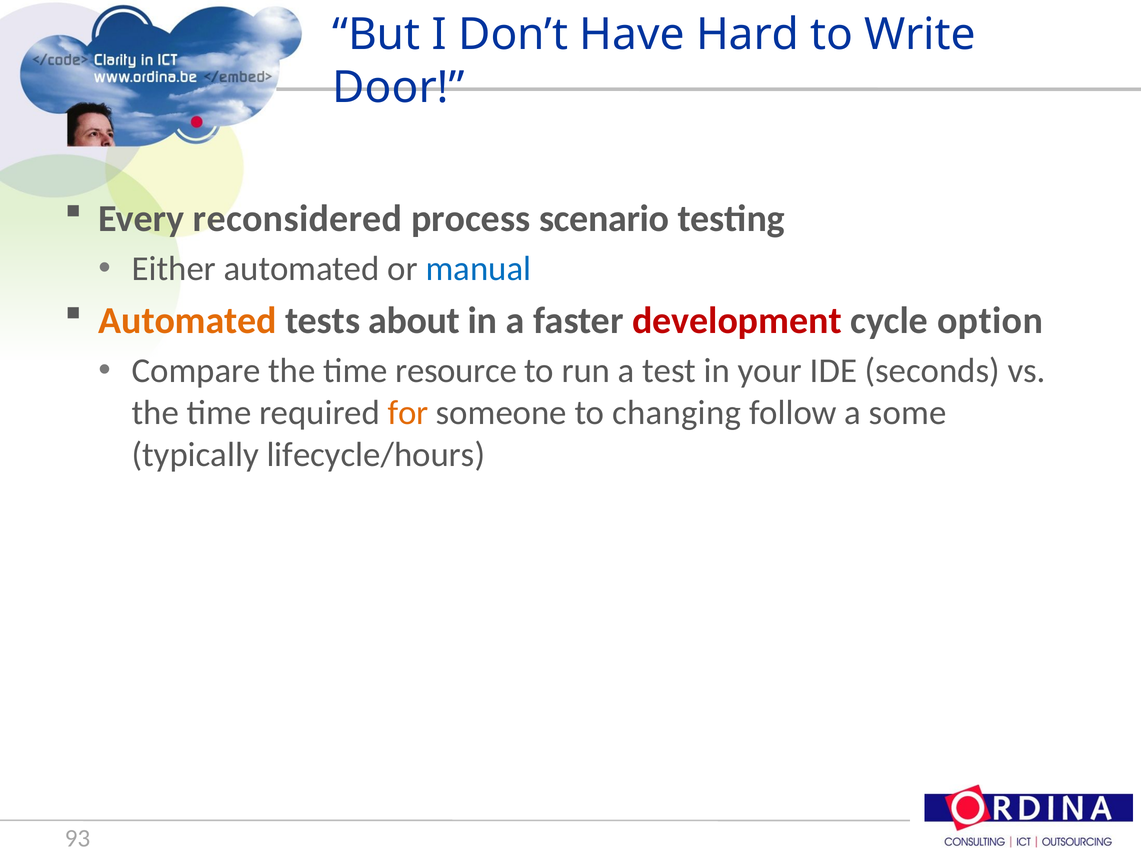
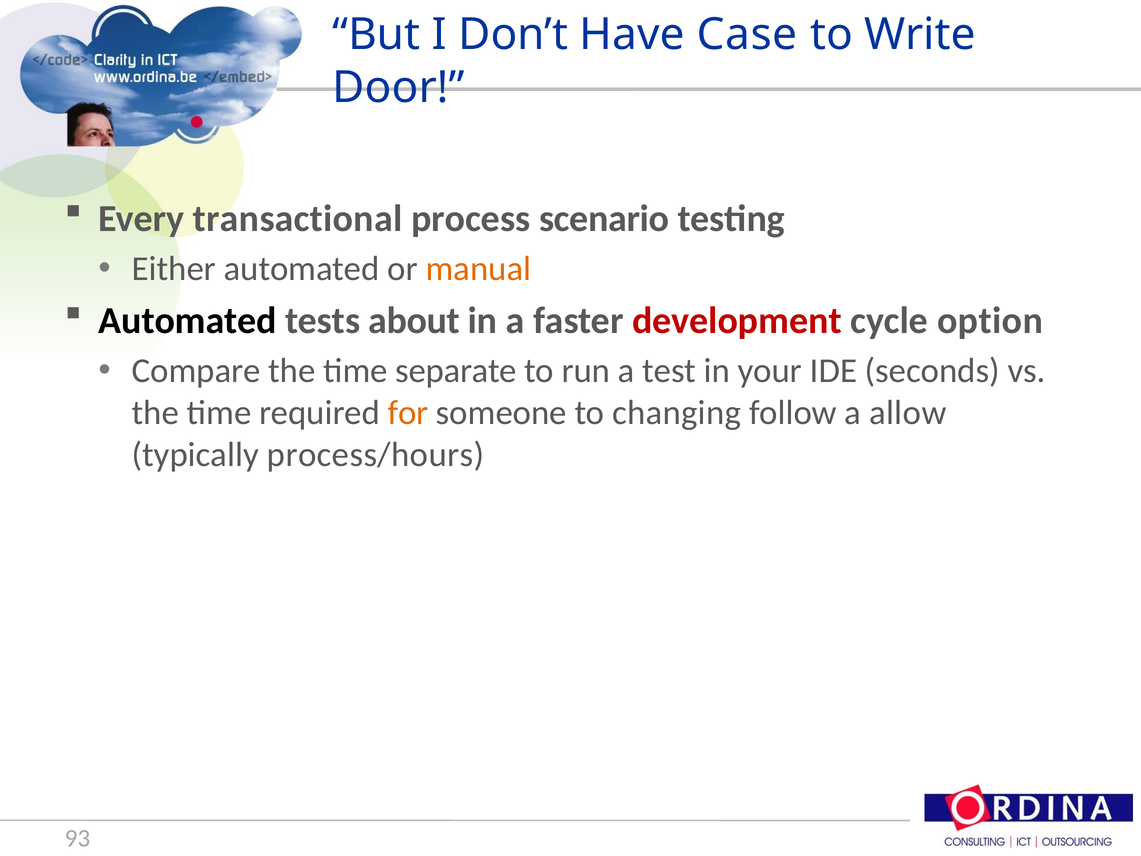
Hard: Hard -> Case
reconsidered: reconsidered -> transactional
manual colour: blue -> orange
Automated at (188, 320) colour: orange -> black
resource: resource -> separate
some: some -> allow
lifecycle/hours: lifecycle/hours -> process/hours
